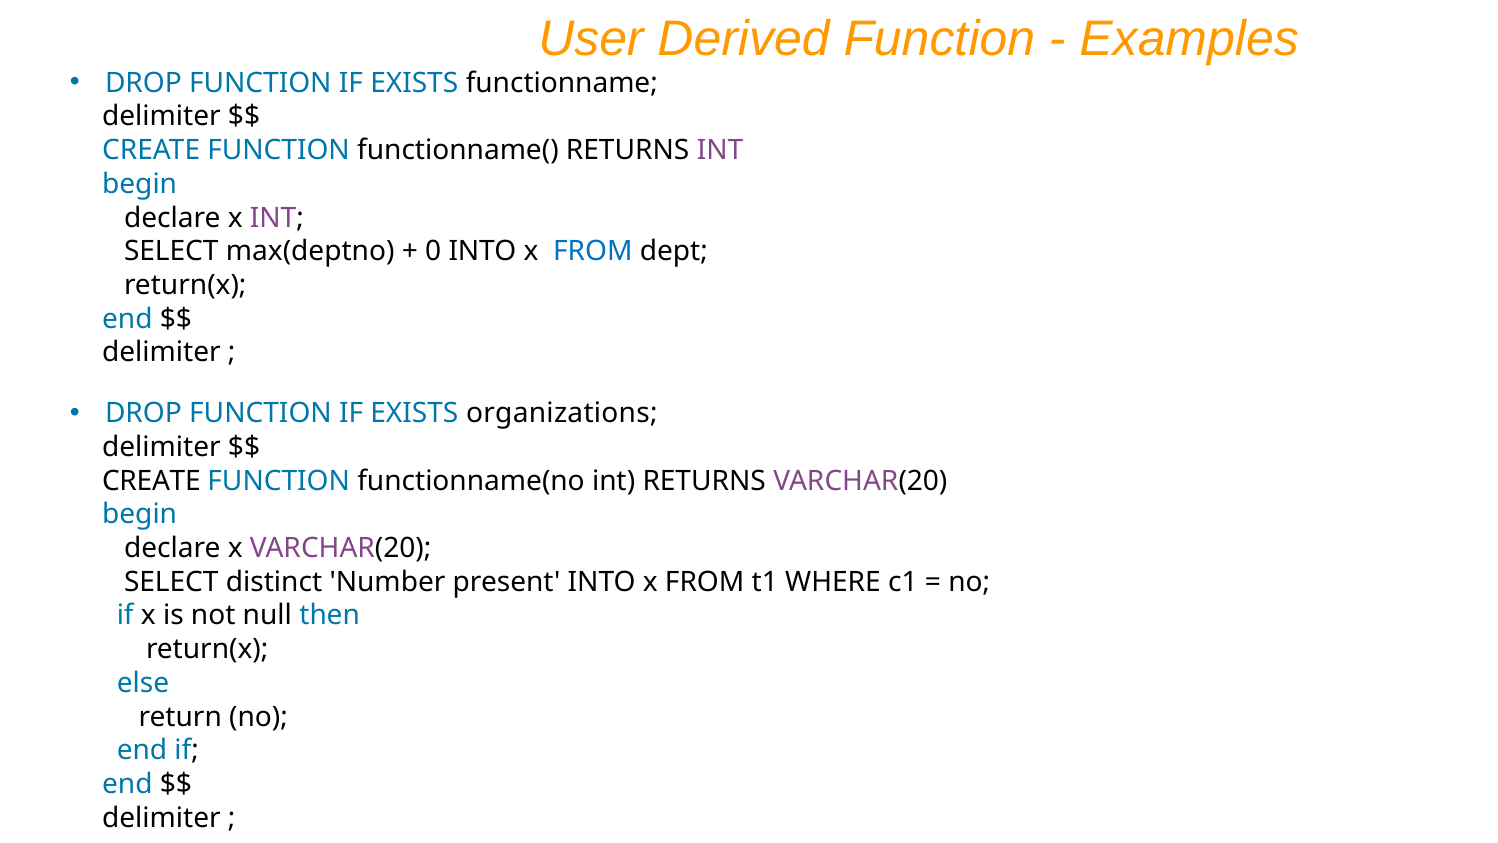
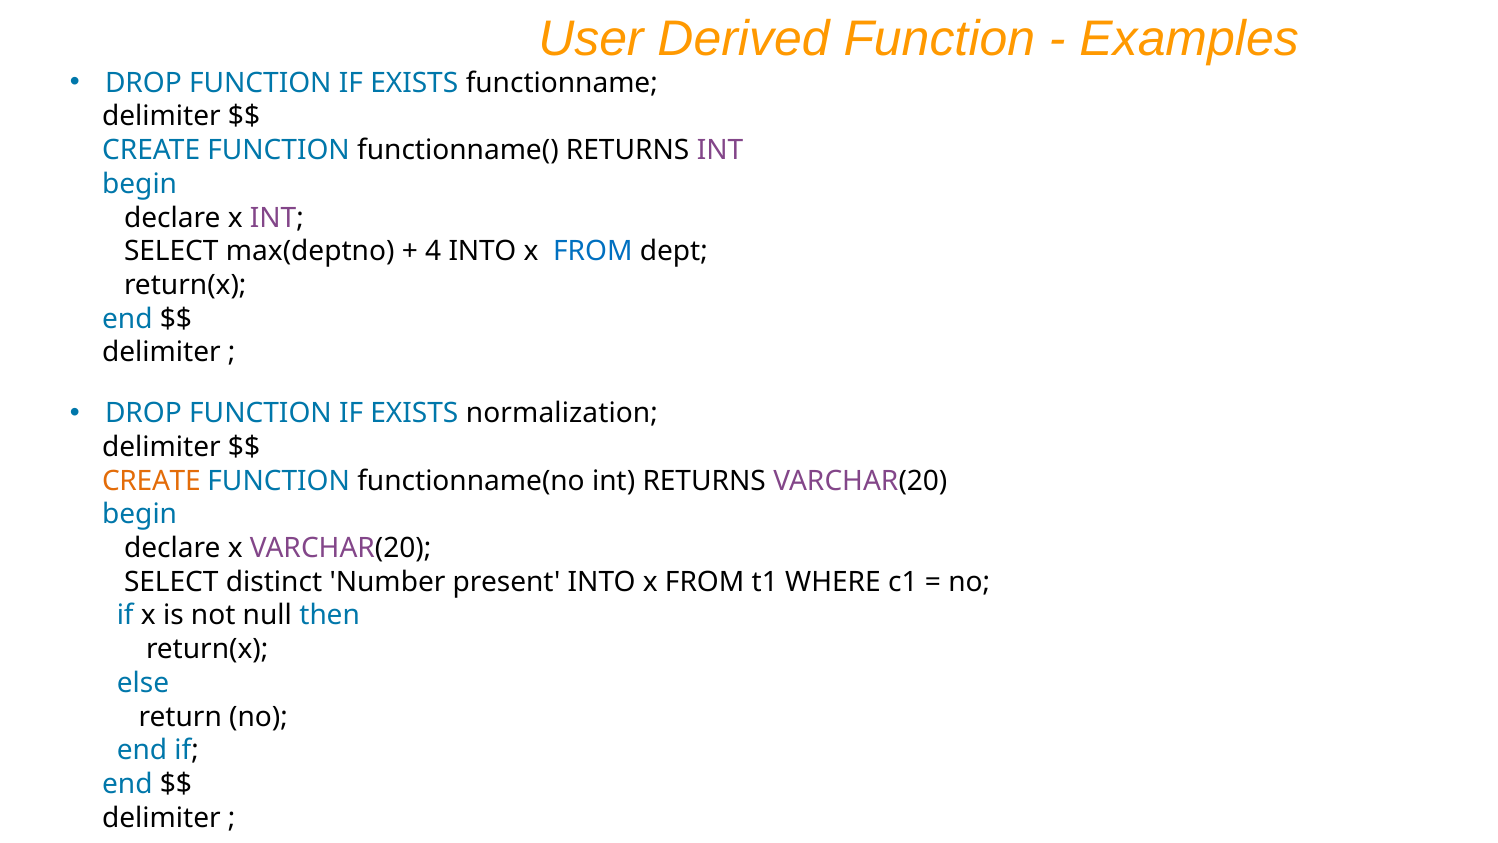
0: 0 -> 4
organizations: organizations -> normalization
CREATE at (151, 481) colour: black -> orange
